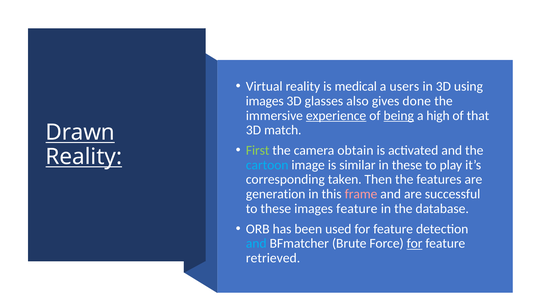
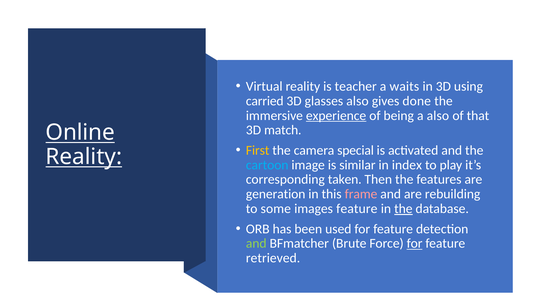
medical: medical -> teacher
users: users -> waits
images at (265, 101): images -> carried
being underline: present -> none
a high: high -> also
Drawn: Drawn -> Online
First colour: light green -> yellow
obtain: obtain -> special
in these: these -> index
successful: successful -> rebuilding
to these: these -> some
the at (403, 209) underline: none -> present
and at (256, 244) colour: light blue -> light green
